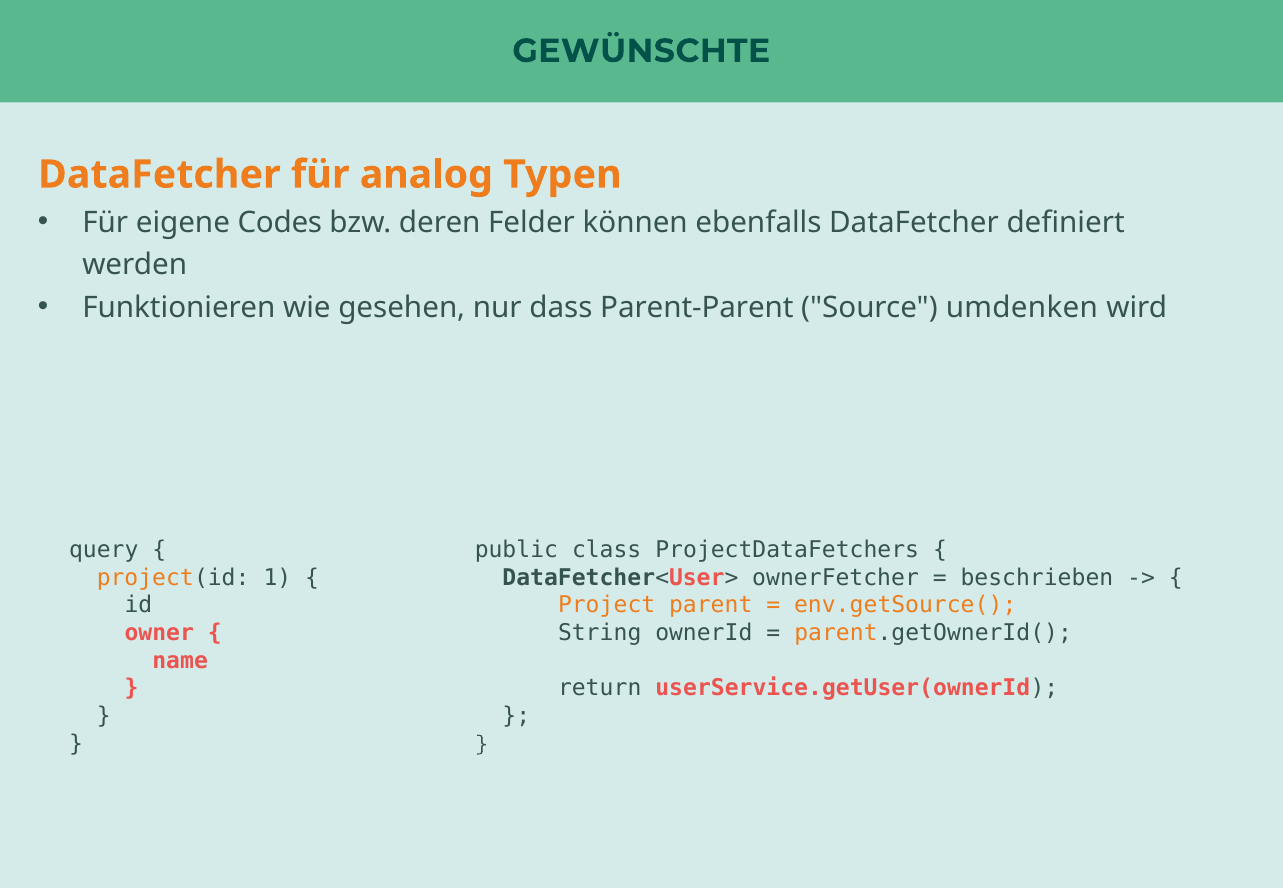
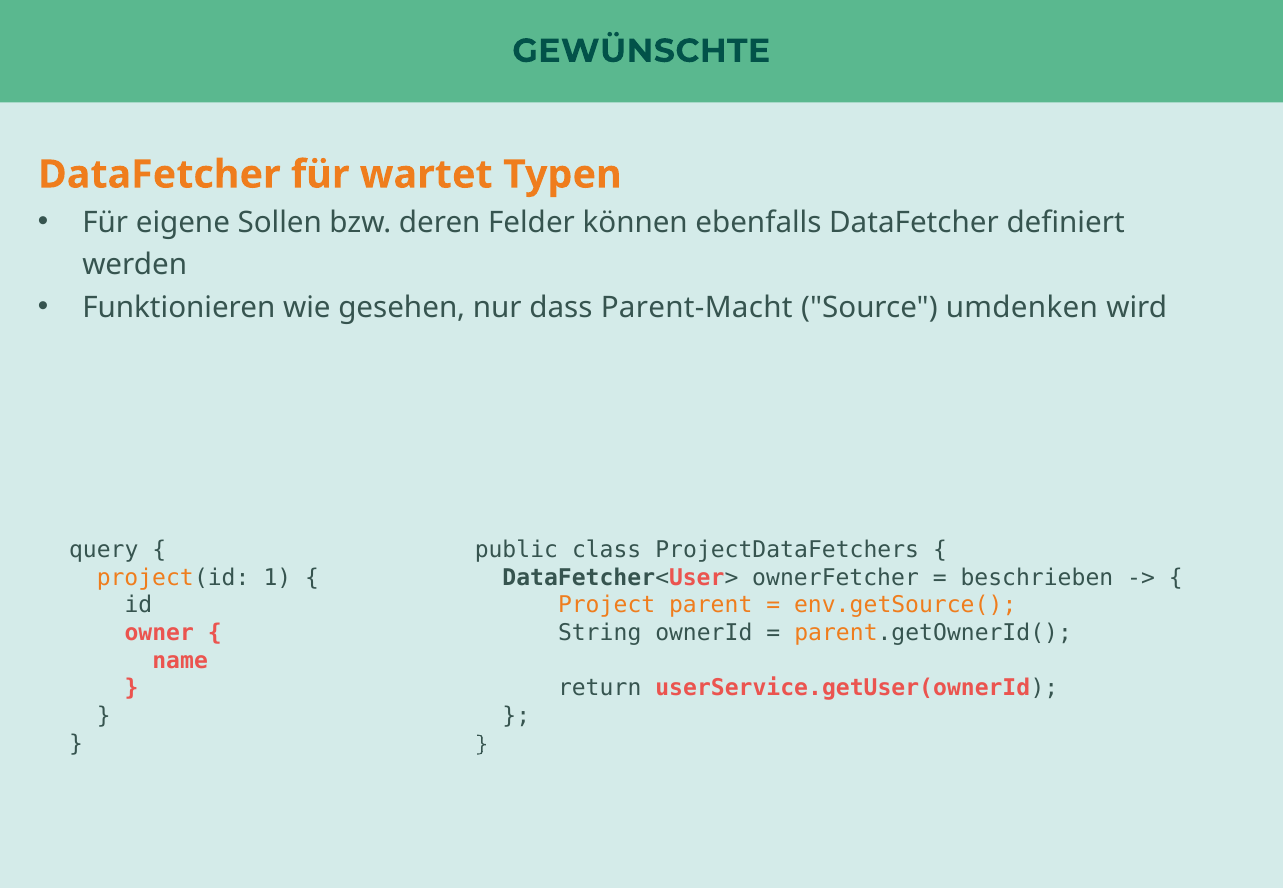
analog: analog -> wartet
Codes: Codes -> Sollen
Parent-Parent: Parent-Parent -> Parent-Macht
